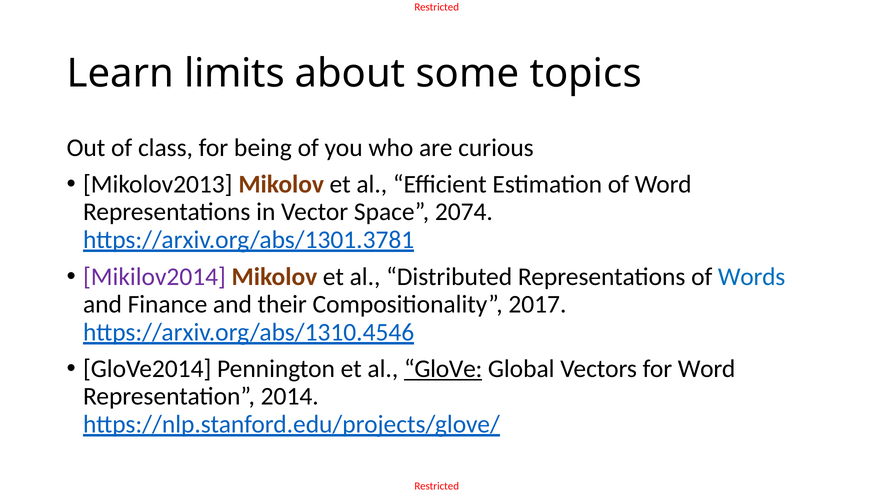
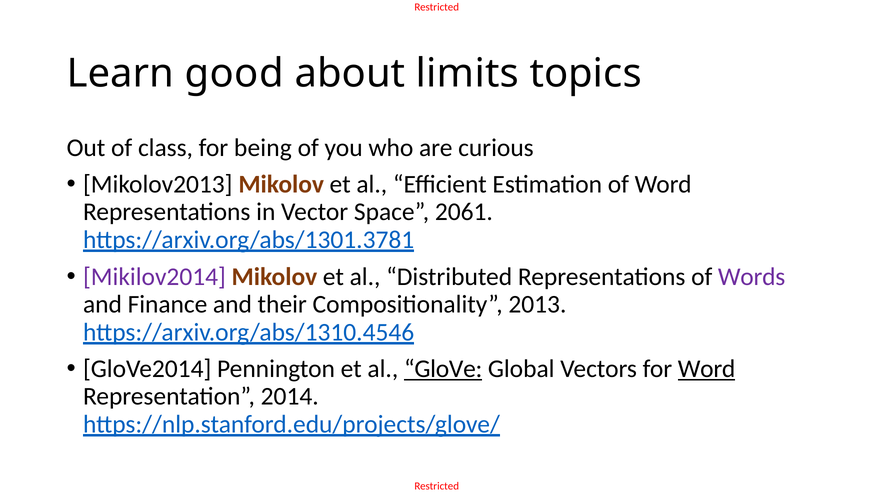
limits: limits -> good
some: some -> limits
2074: 2074 -> 2061
Words colour: blue -> purple
2017: 2017 -> 2013
Word at (707, 369) underline: none -> present
